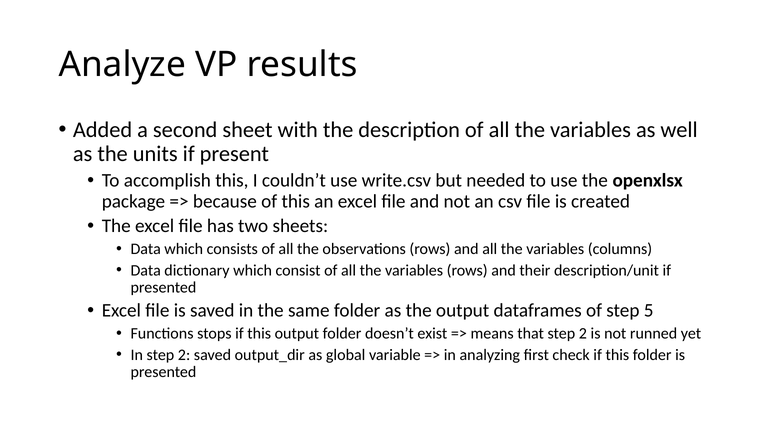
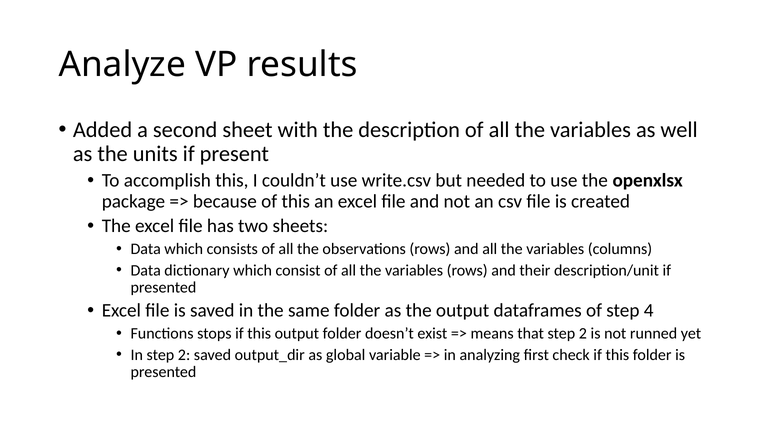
5: 5 -> 4
